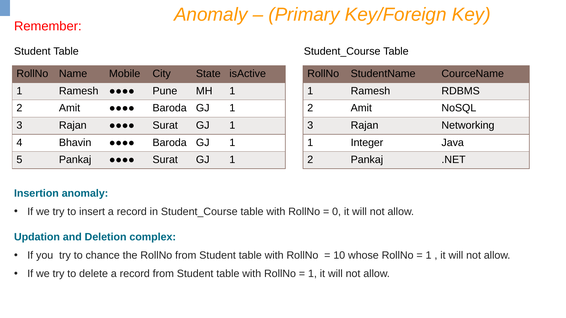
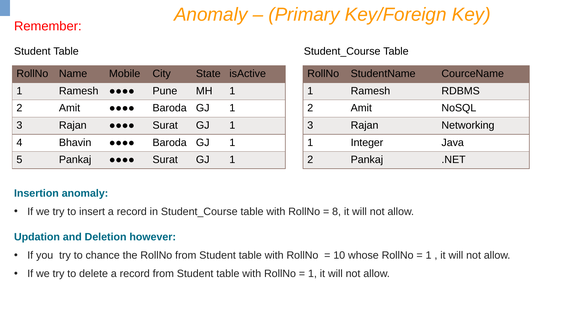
0: 0 -> 8
complex: complex -> however
